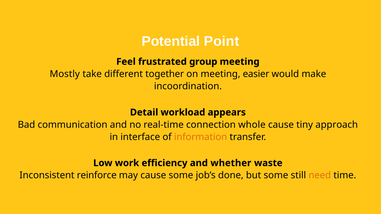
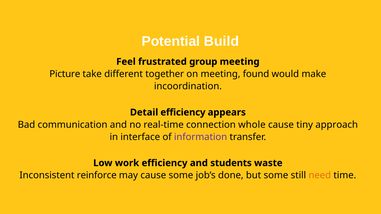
Point: Point -> Build
Mostly: Mostly -> Picture
easier: easier -> found
Detail workload: workload -> efficiency
information colour: orange -> purple
whether: whether -> students
